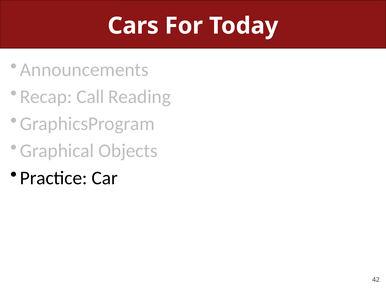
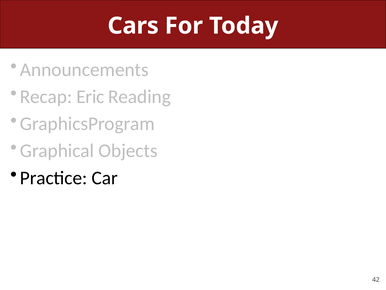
Call: Call -> Eric
